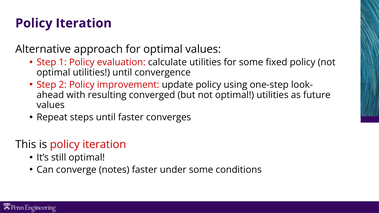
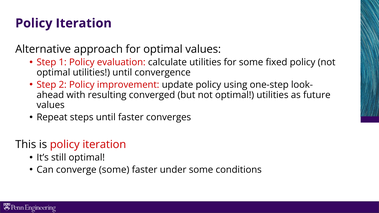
converge notes: notes -> some
